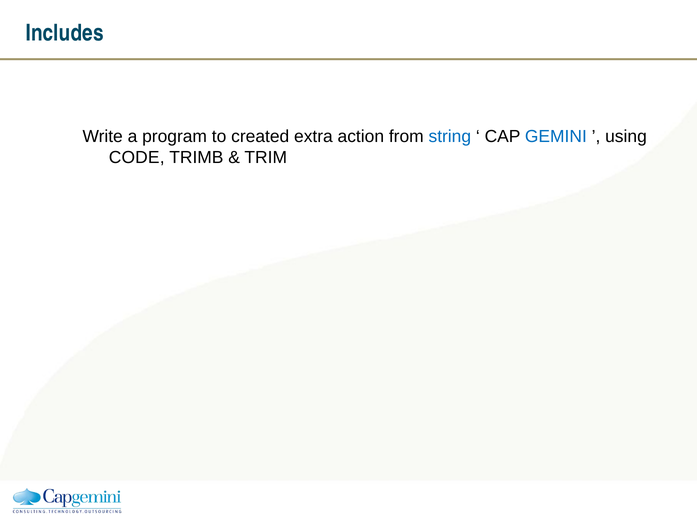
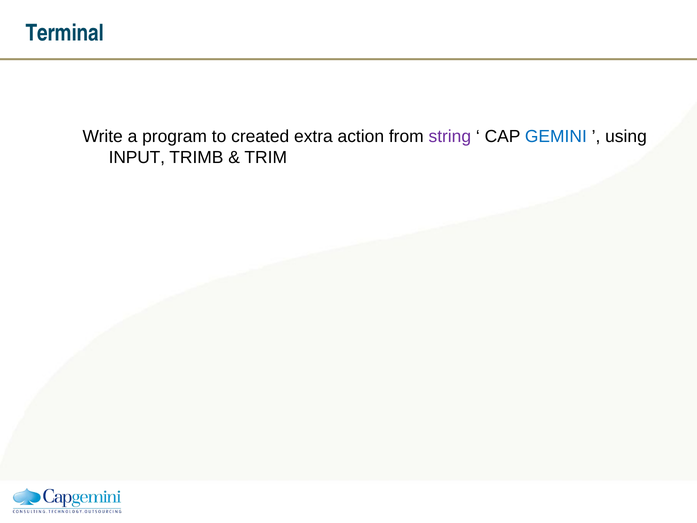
Includes: Includes -> Terminal
string colour: blue -> purple
CODE: CODE -> INPUT
